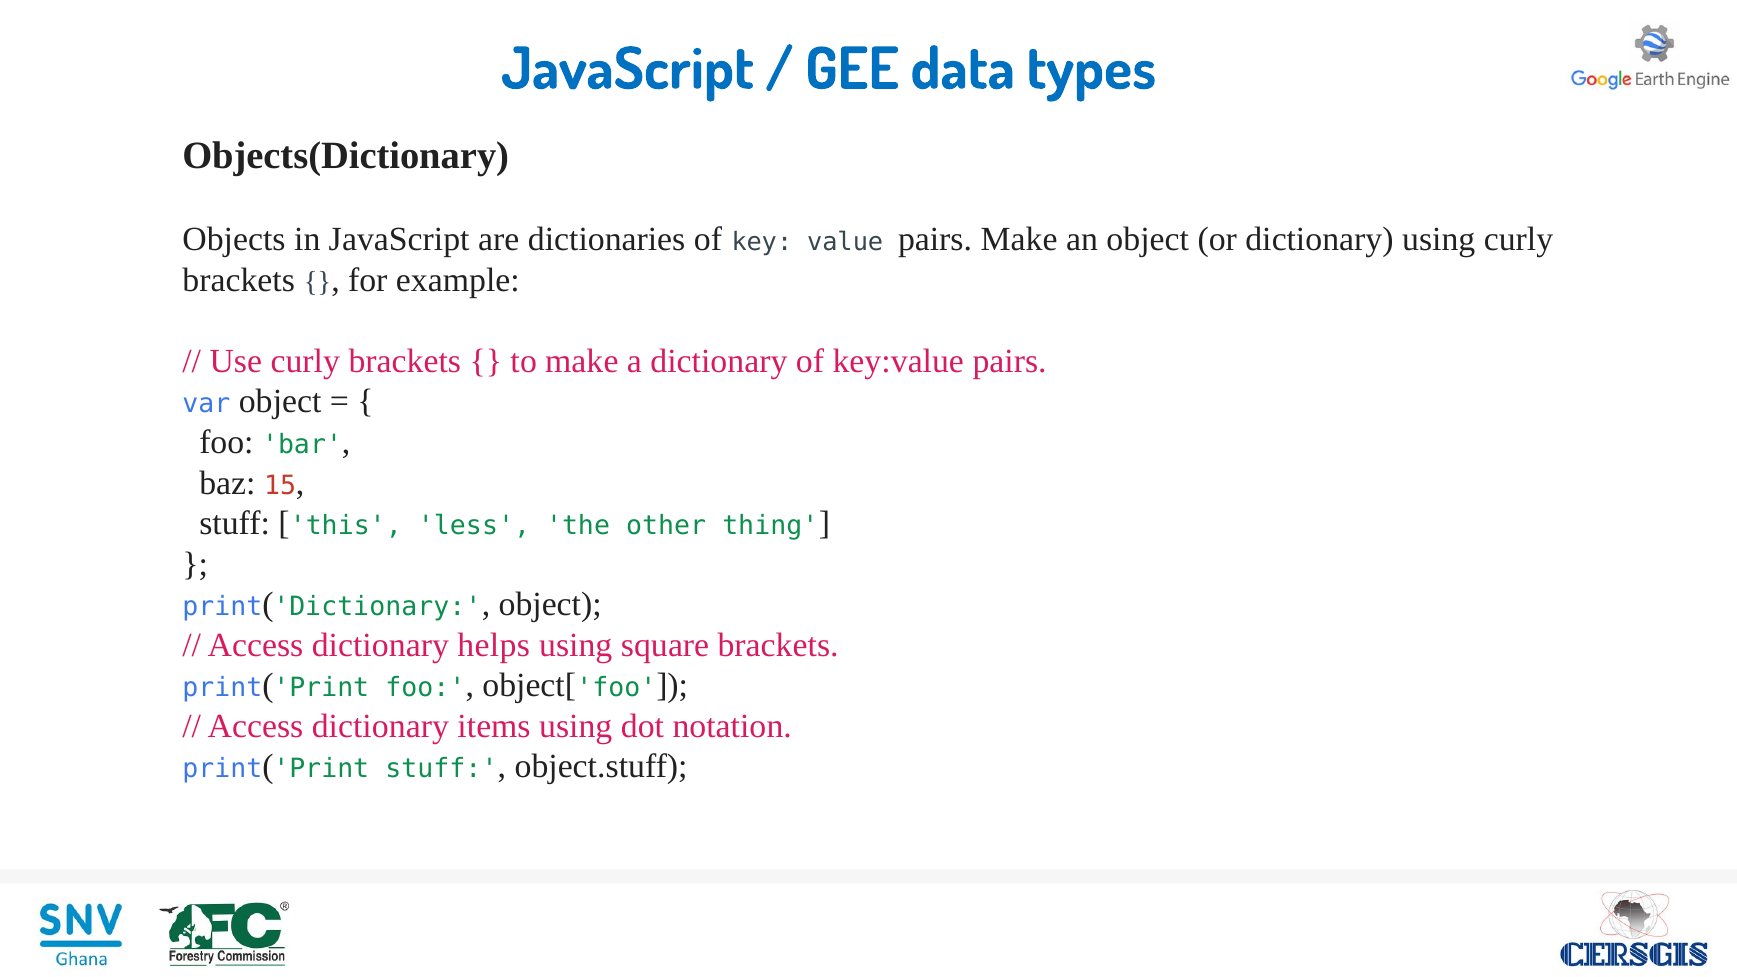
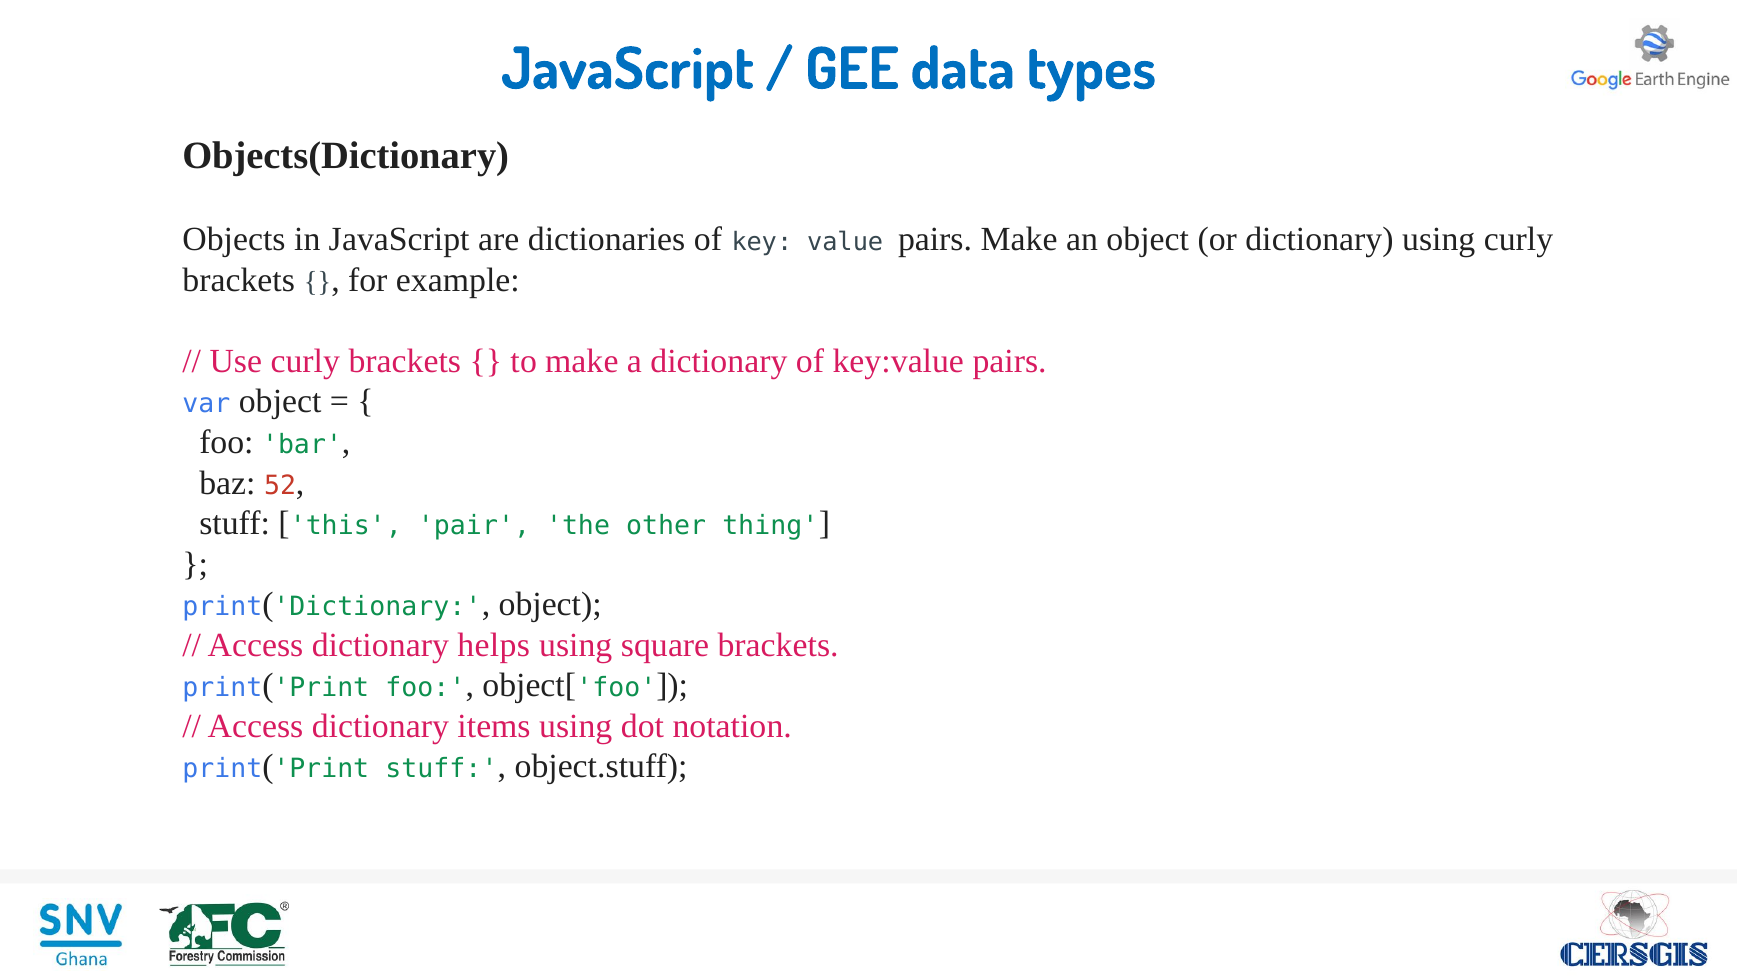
15: 15 -> 52
less: less -> pair
